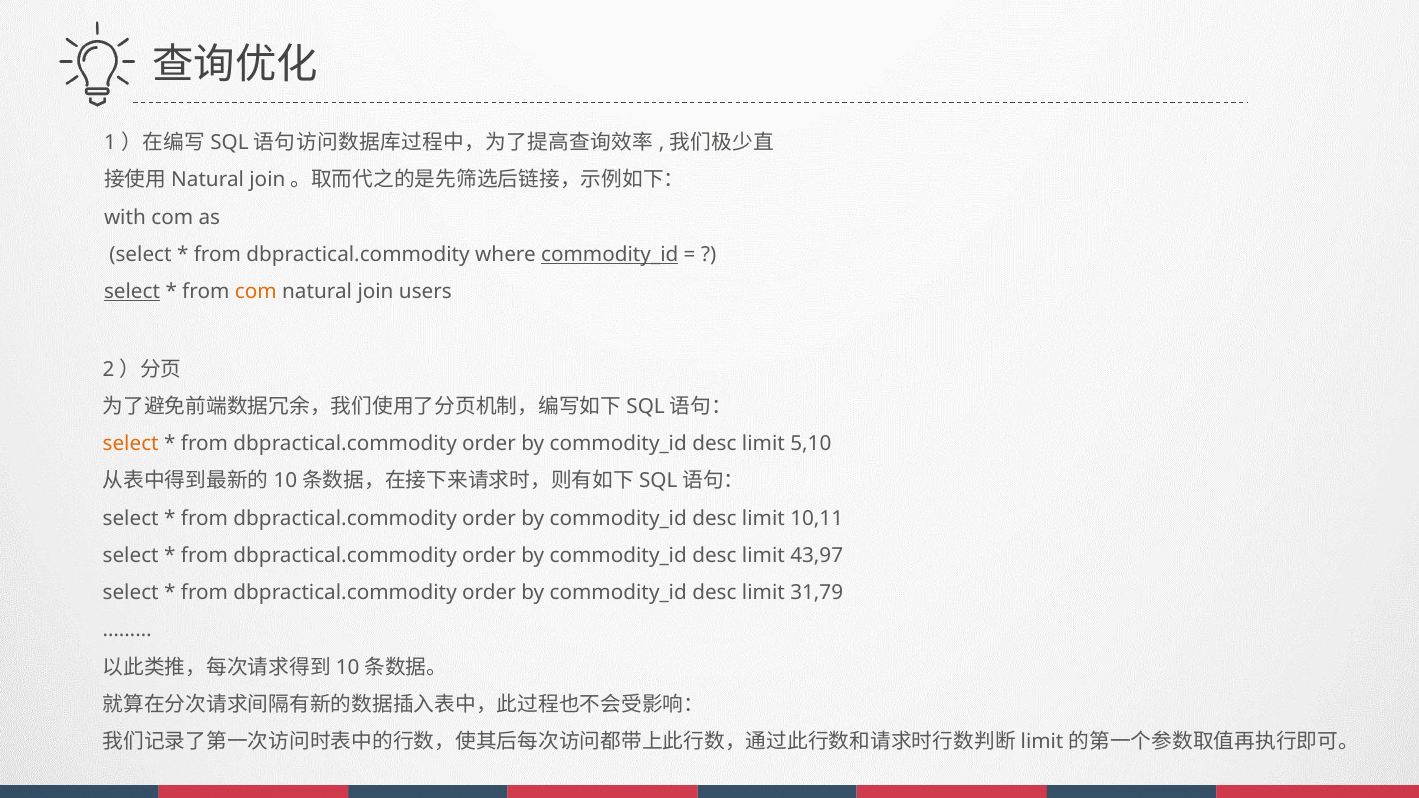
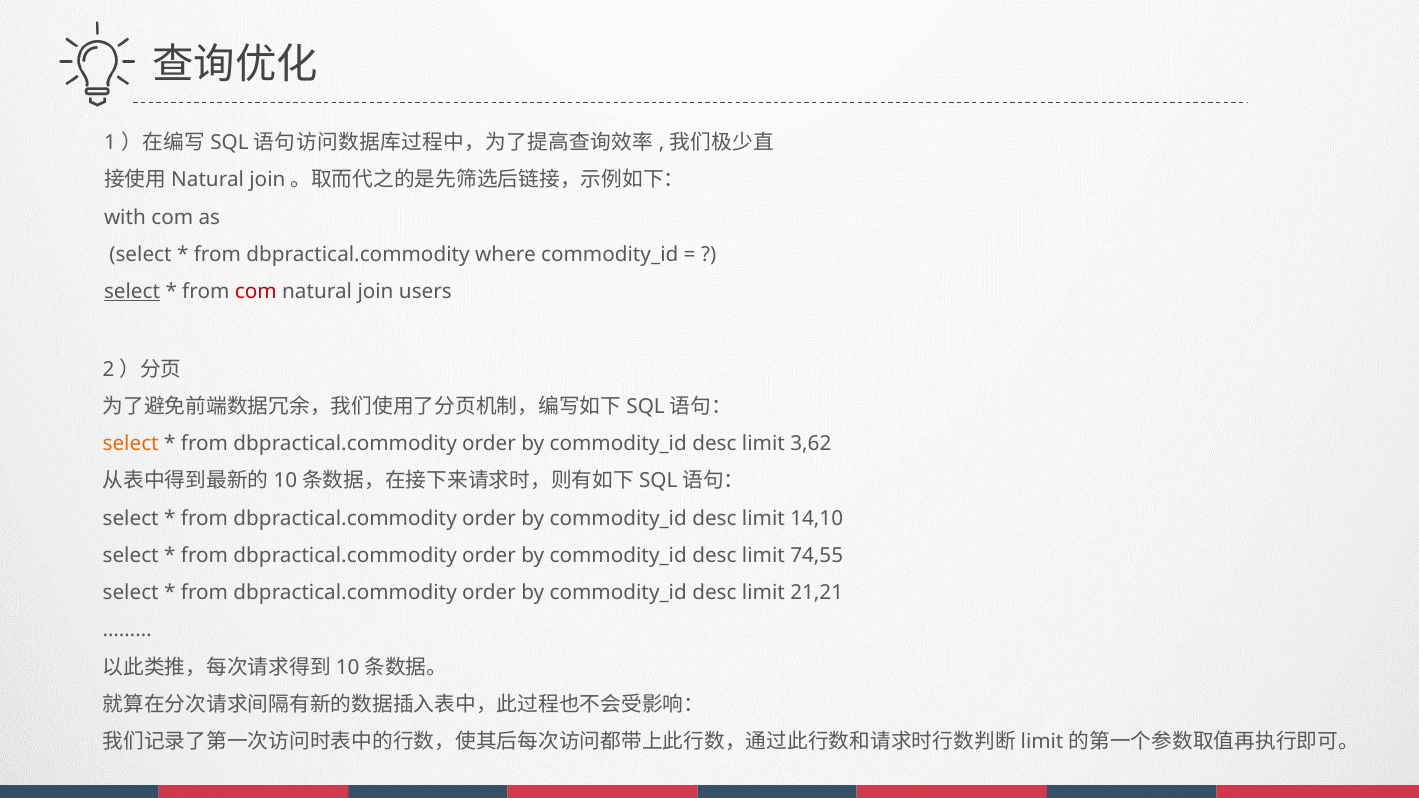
commodity_id at (610, 255) underline: present -> none
com at (256, 292) colour: orange -> red
5,10: 5,10 -> 3,62
10,11: 10,11 -> 14,10
43,97: 43,97 -> 74,55
31,79: 31,79 -> 21,21
